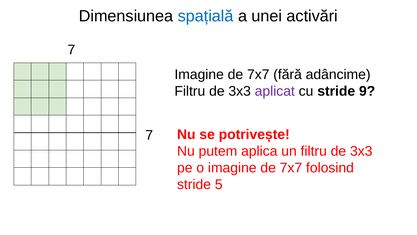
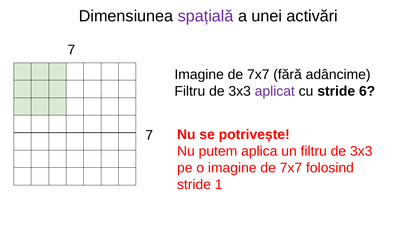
spațială colour: blue -> purple
9: 9 -> 6
5: 5 -> 1
